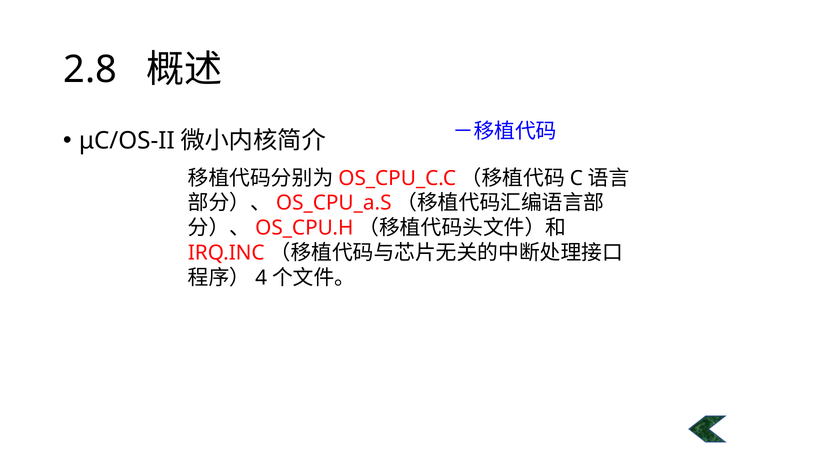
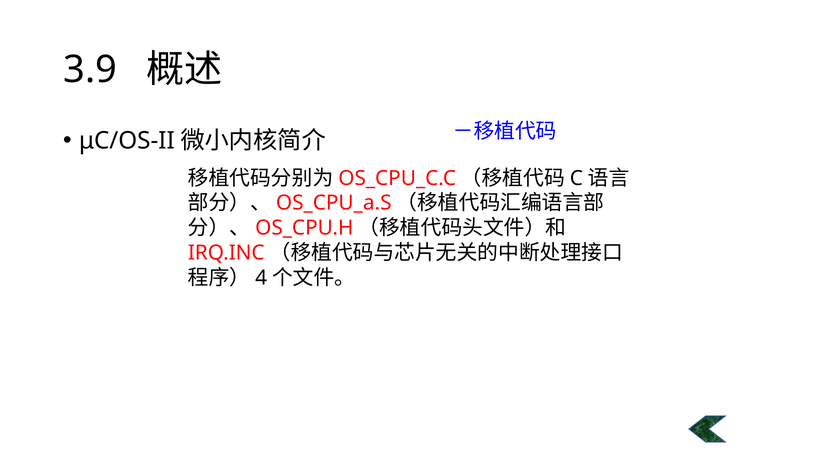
2.8: 2.8 -> 3.9
